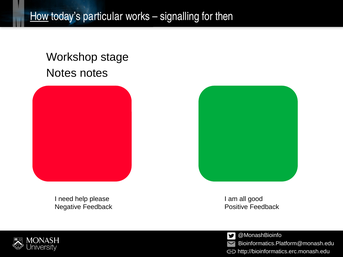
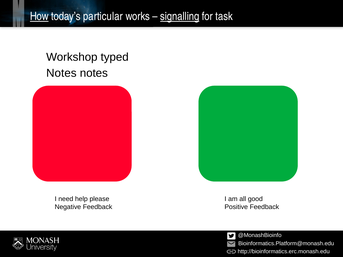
signalling underline: none -> present
then: then -> task
stage: stage -> typed
